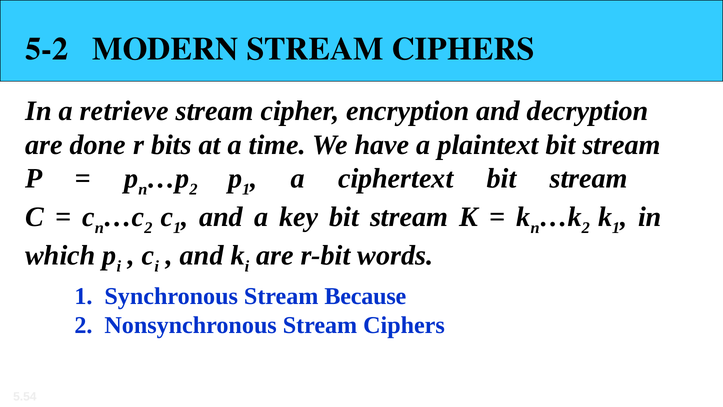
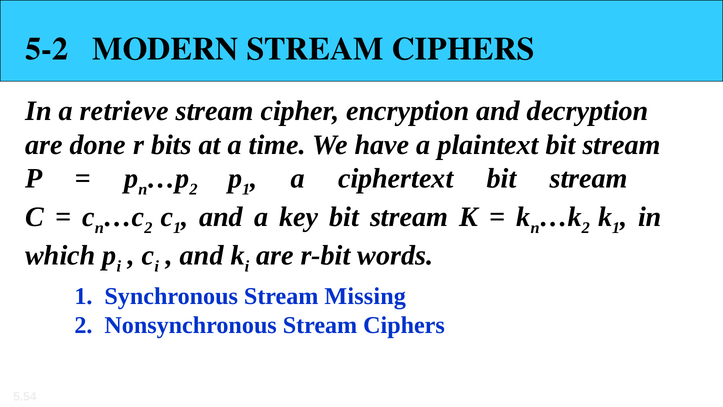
Because: Because -> Missing
